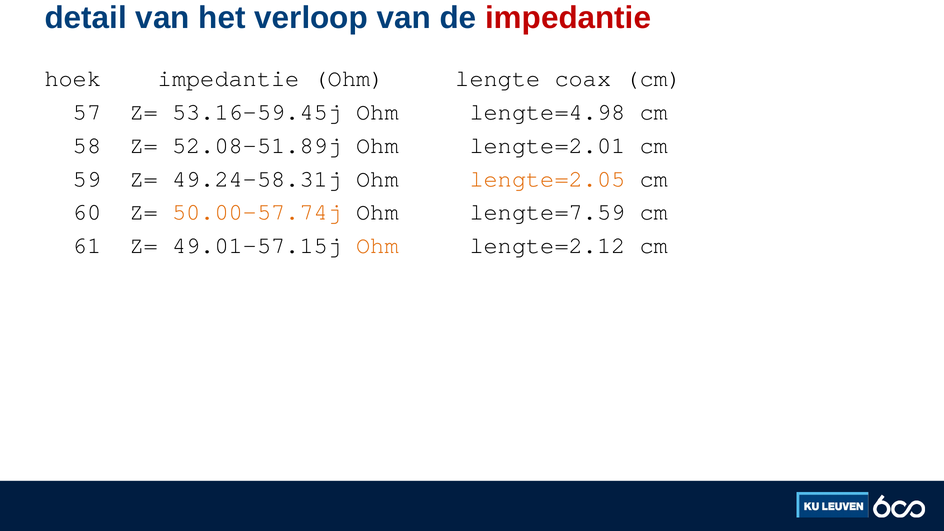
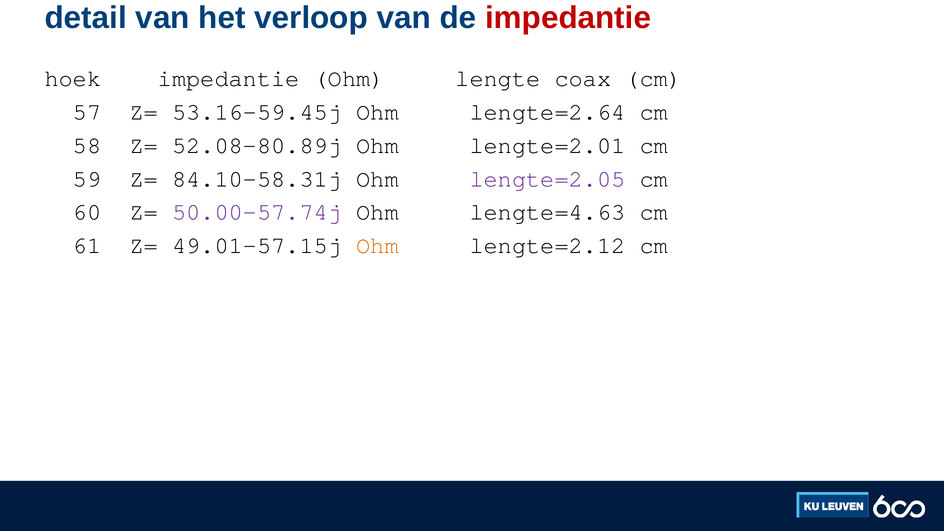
lengte=4.98: lengte=4.98 -> lengte=2.64
52.08-51.89j: 52.08-51.89j -> 52.08-80.89j
49.24-58.31j: 49.24-58.31j -> 84.10-58.31j
lengte=2.05 colour: orange -> purple
50.00-57.74j colour: orange -> purple
lengte=7.59: lengte=7.59 -> lengte=4.63
